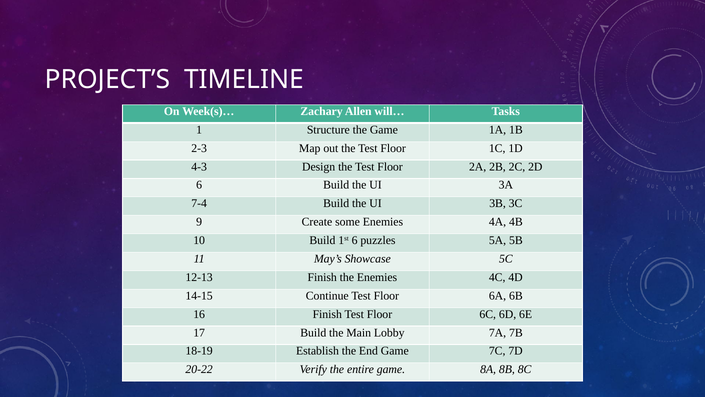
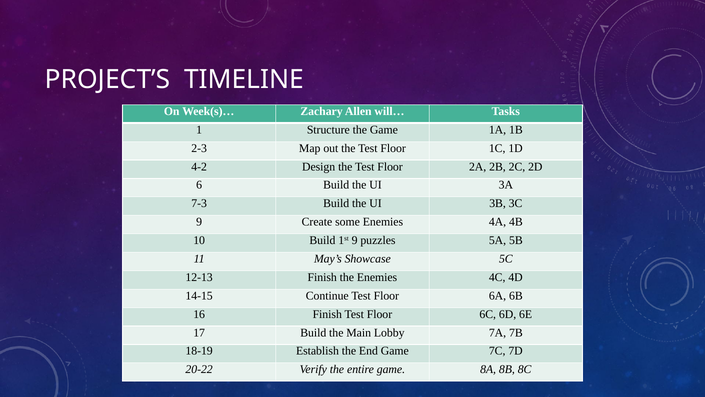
4-3: 4-3 -> 4-2
7-4: 7-4 -> 7-3
1st 6: 6 -> 9
